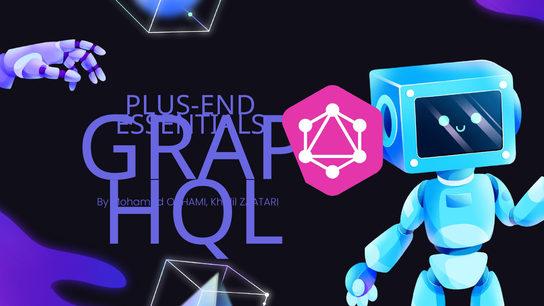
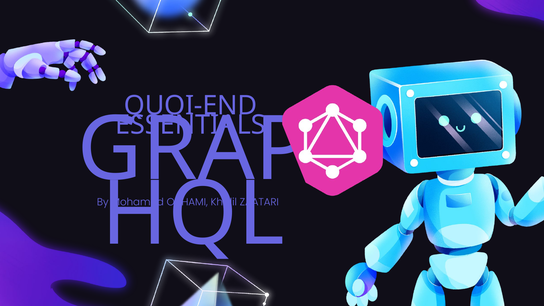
PLUS-END: PLUS-END -> QUOI-END
